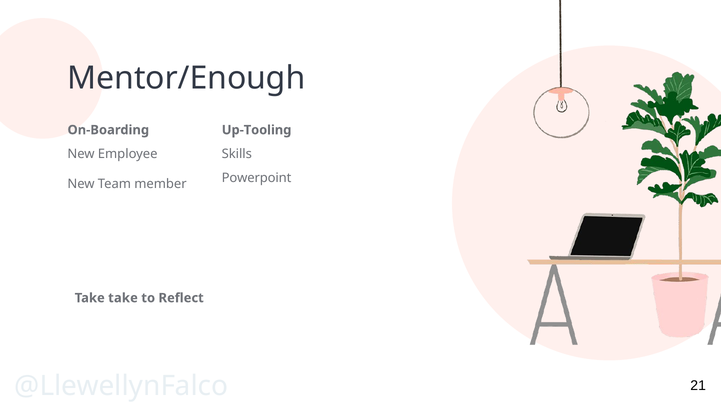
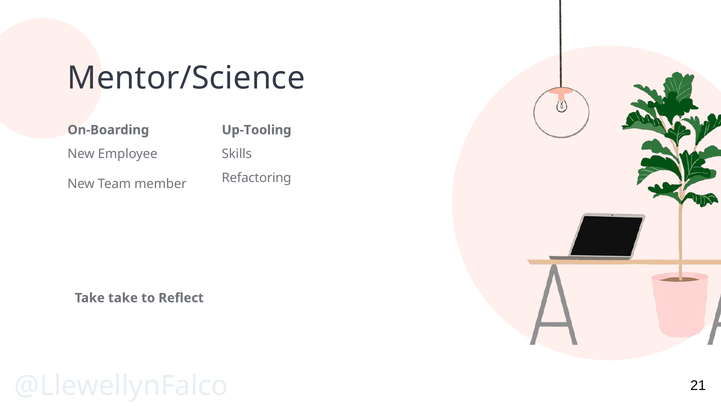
Mentor/Enough: Mentor/Enough -> Mentor/Science
Powerpoint: Powerpoint -> Refactoring
